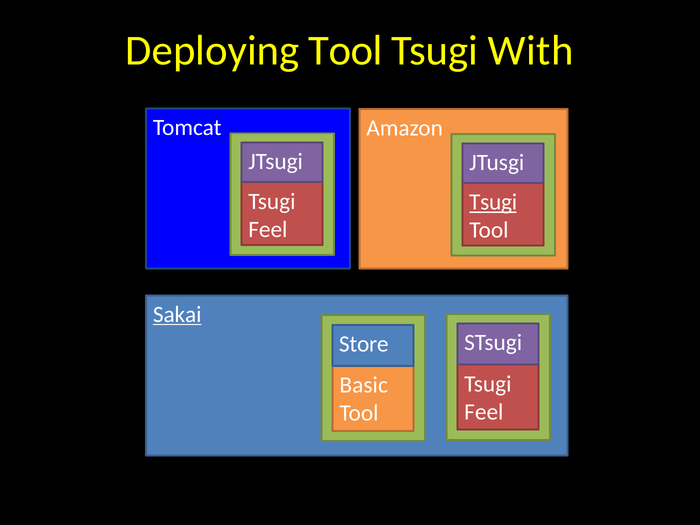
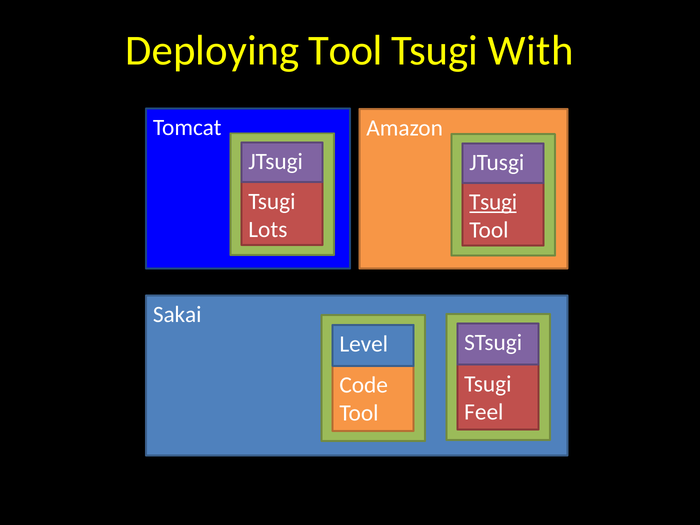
Feel at (268, 229): Feel -> Lots
Sakai underline: present -> none
Store: Store -> Level
Basic: Basic -> Code
